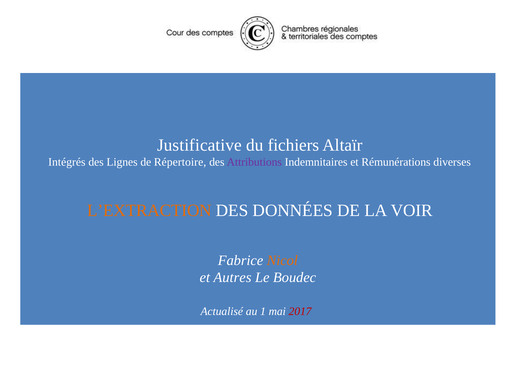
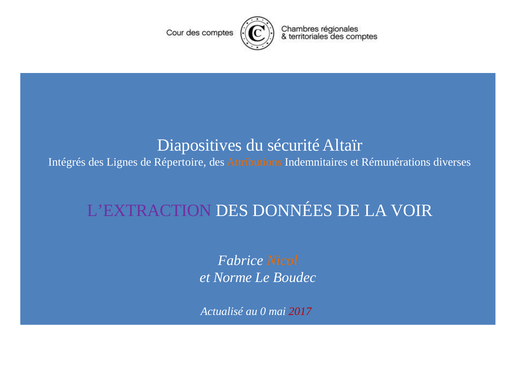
Justificative: Justificative -> Diapositives
fichiers: fichiers -> sécurité
Attributions colour: purple -> orange
L’EXTRACTION colour: orange -> purple
Autres: Autres -> Norme
1: 1 -> 0
